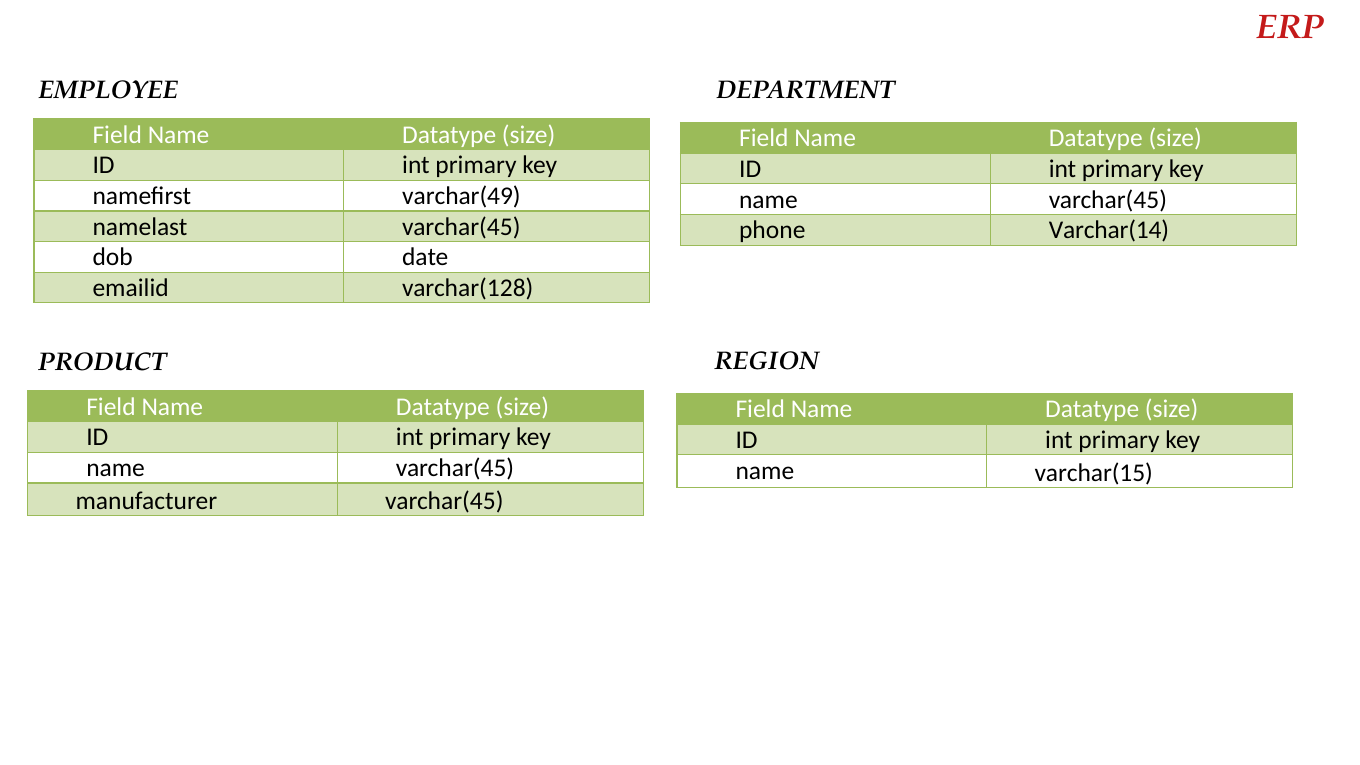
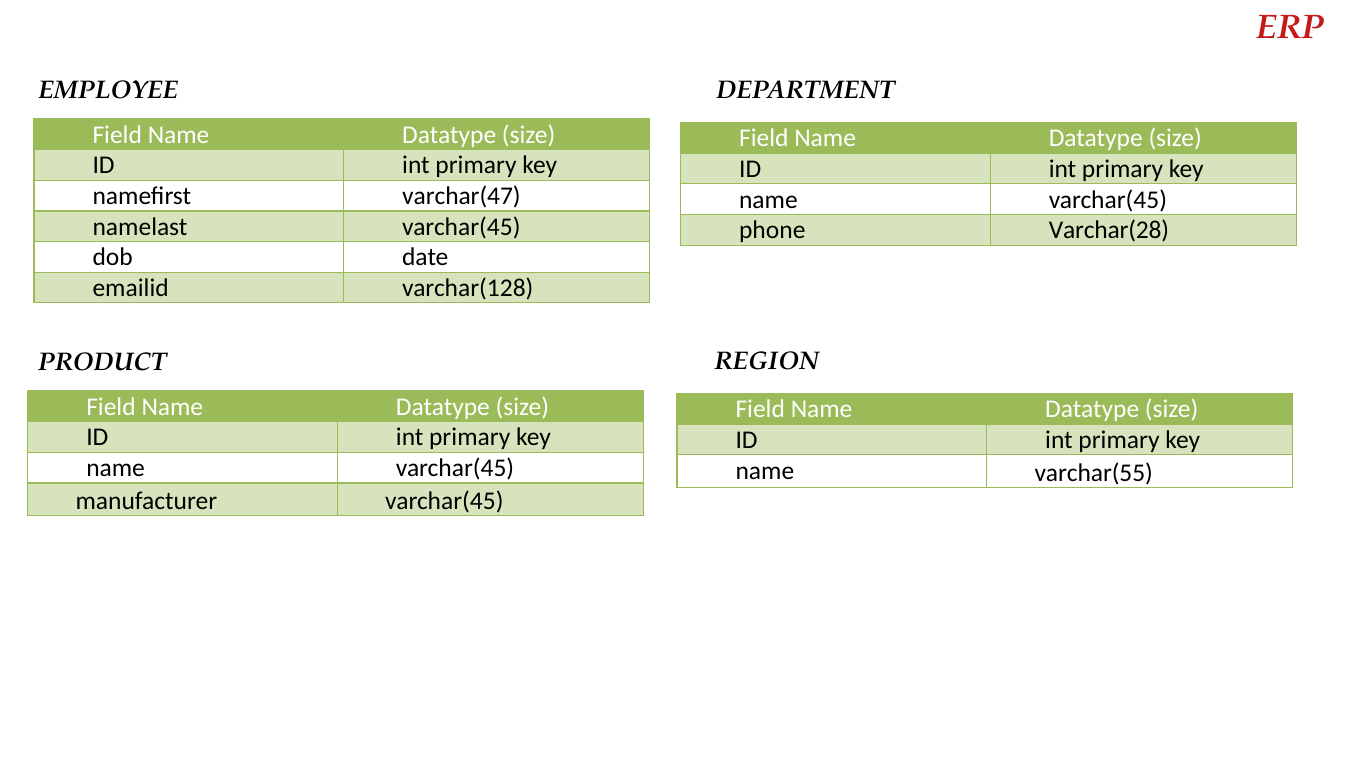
varchar(49: varchar(49 -> varchar(47
Varchar(14: Varchar(14 -> Varchar(28
varchar(15: varchar(15 -> varchar(55
